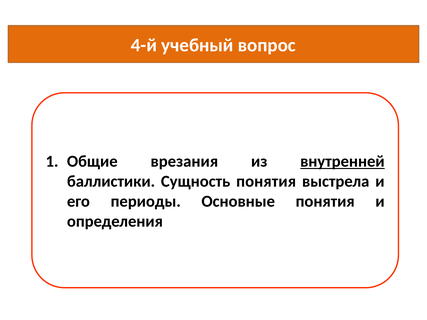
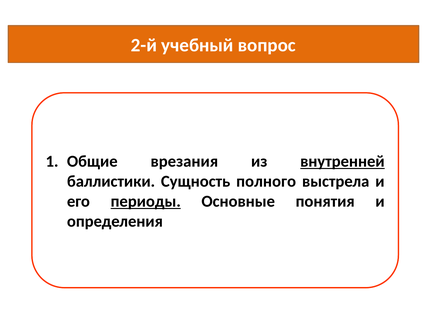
4-й: 4-й -> 2-й
Сущность понятия: понятия -> полного
периоды underline: none -> present
